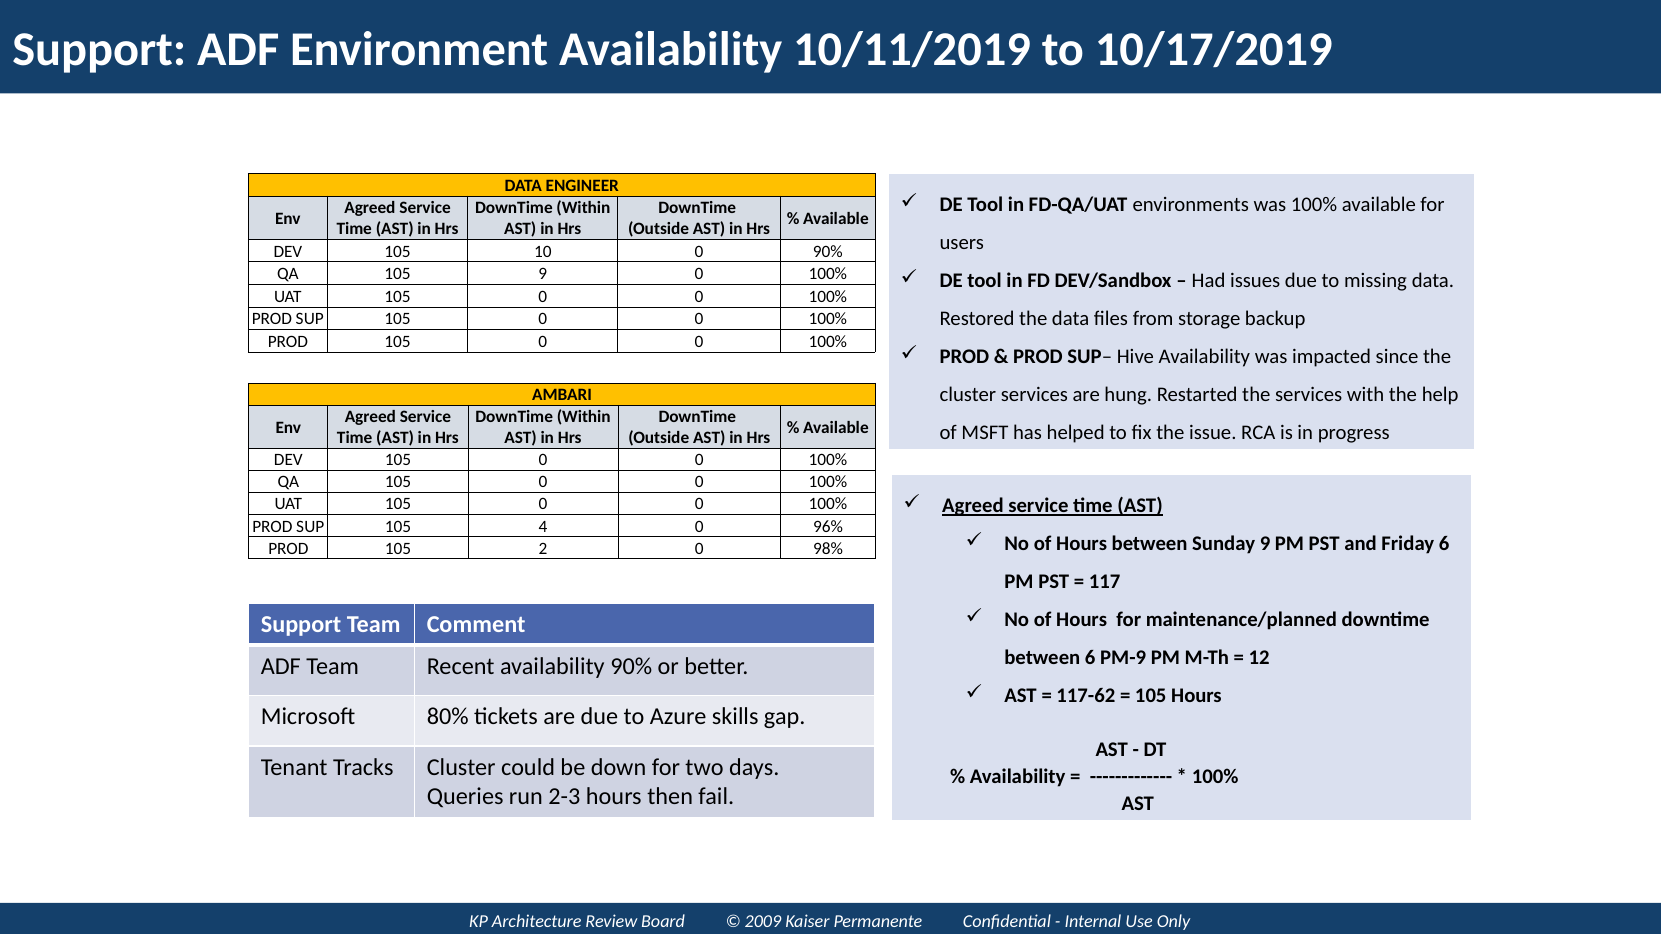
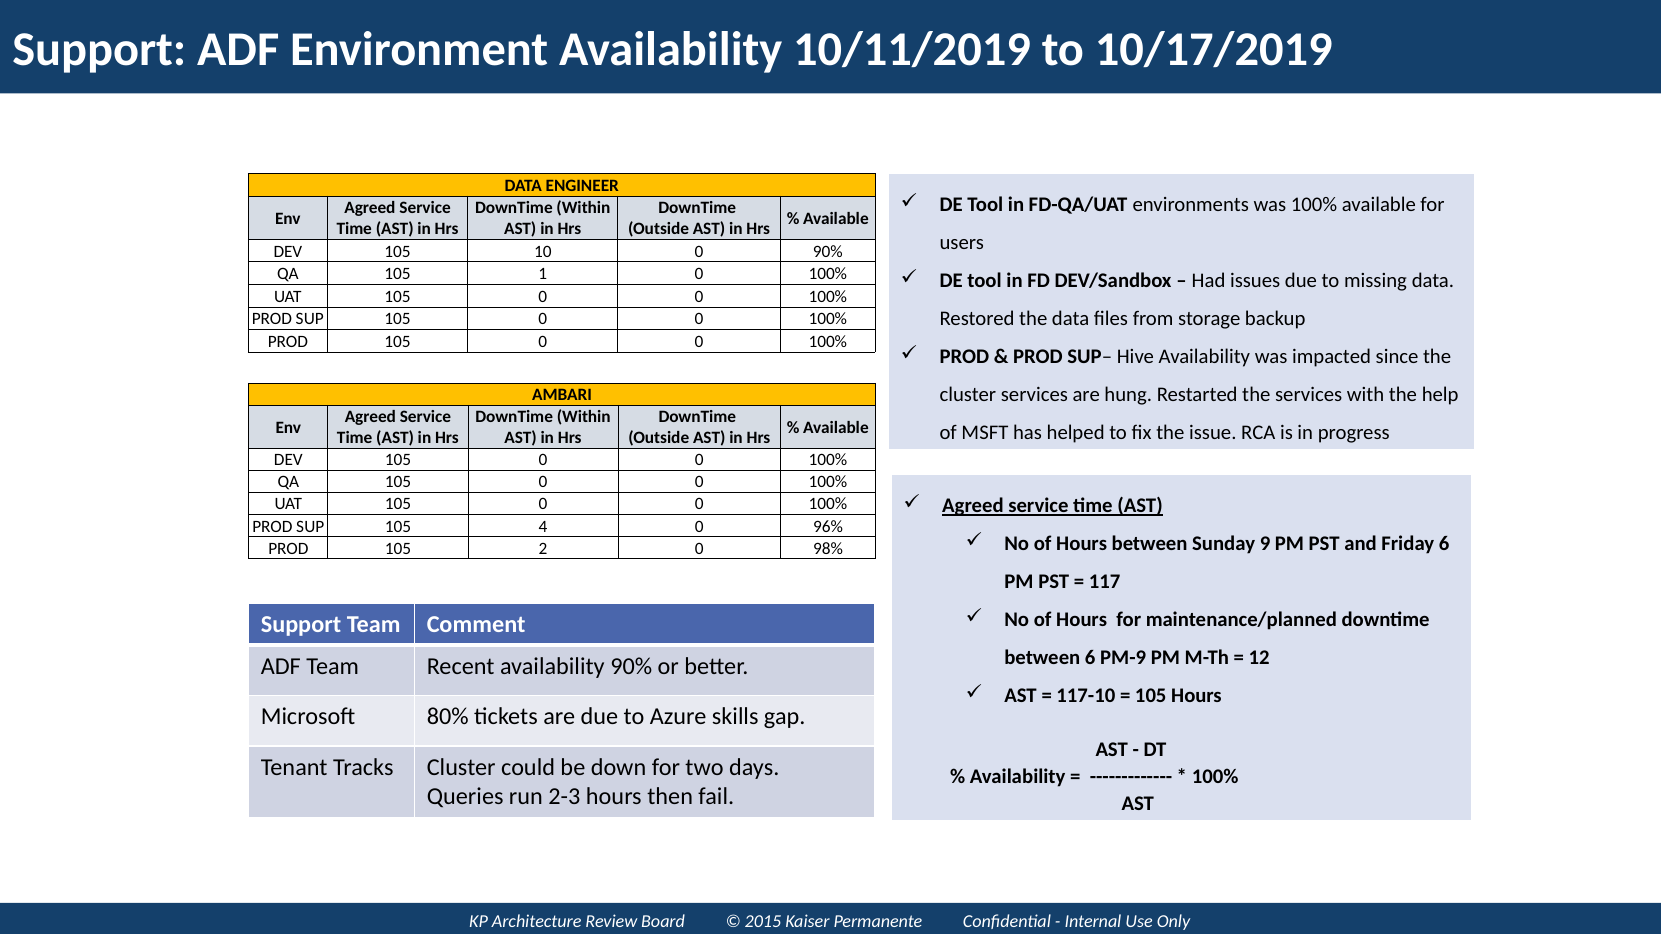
105 9: 9 -> 1
117-62: 117-62 -> 117-10
2009: 2009 -> 2015
